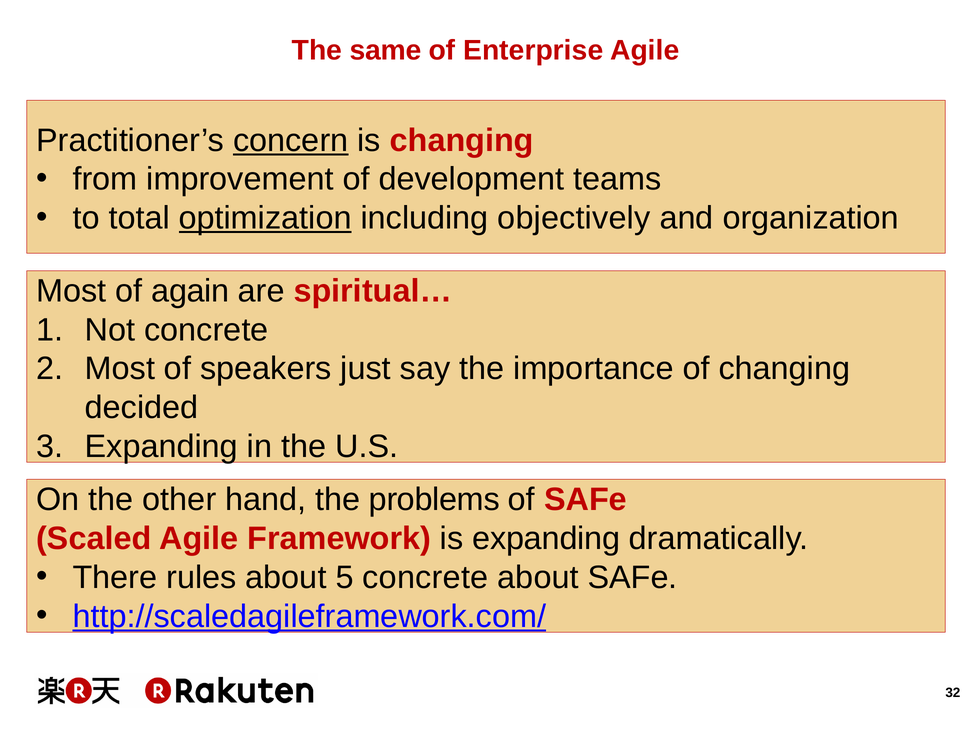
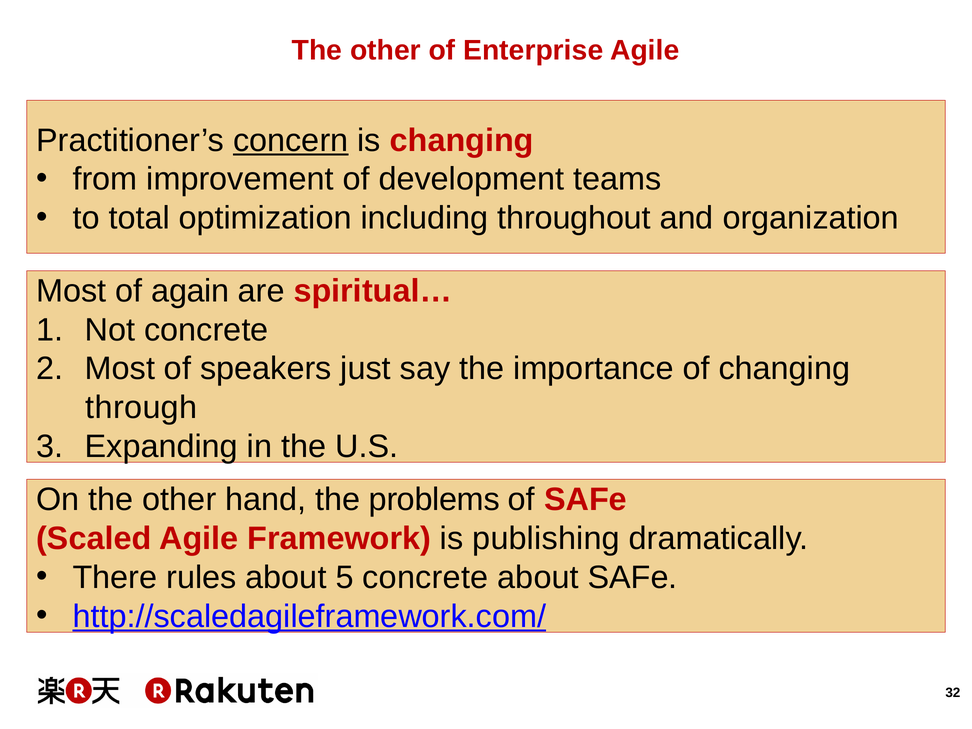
same at (386, 51): same -> other
optimization underline: present -> none
objectively: objectively -> throughout
decided: decided -> through
is expanding: expanding -> publishing
